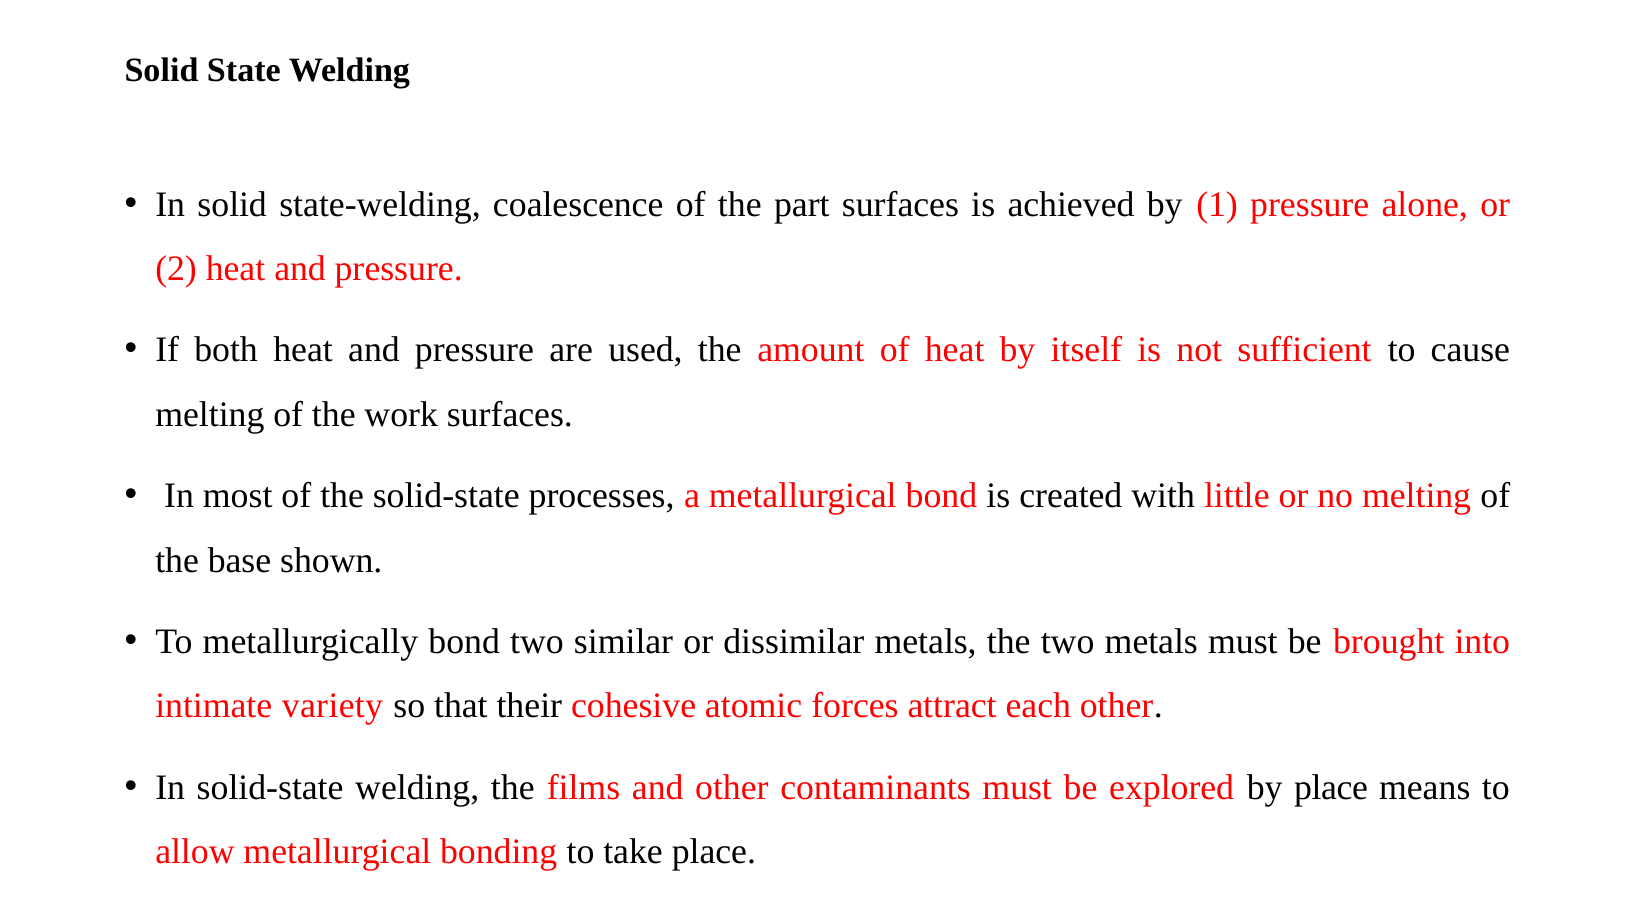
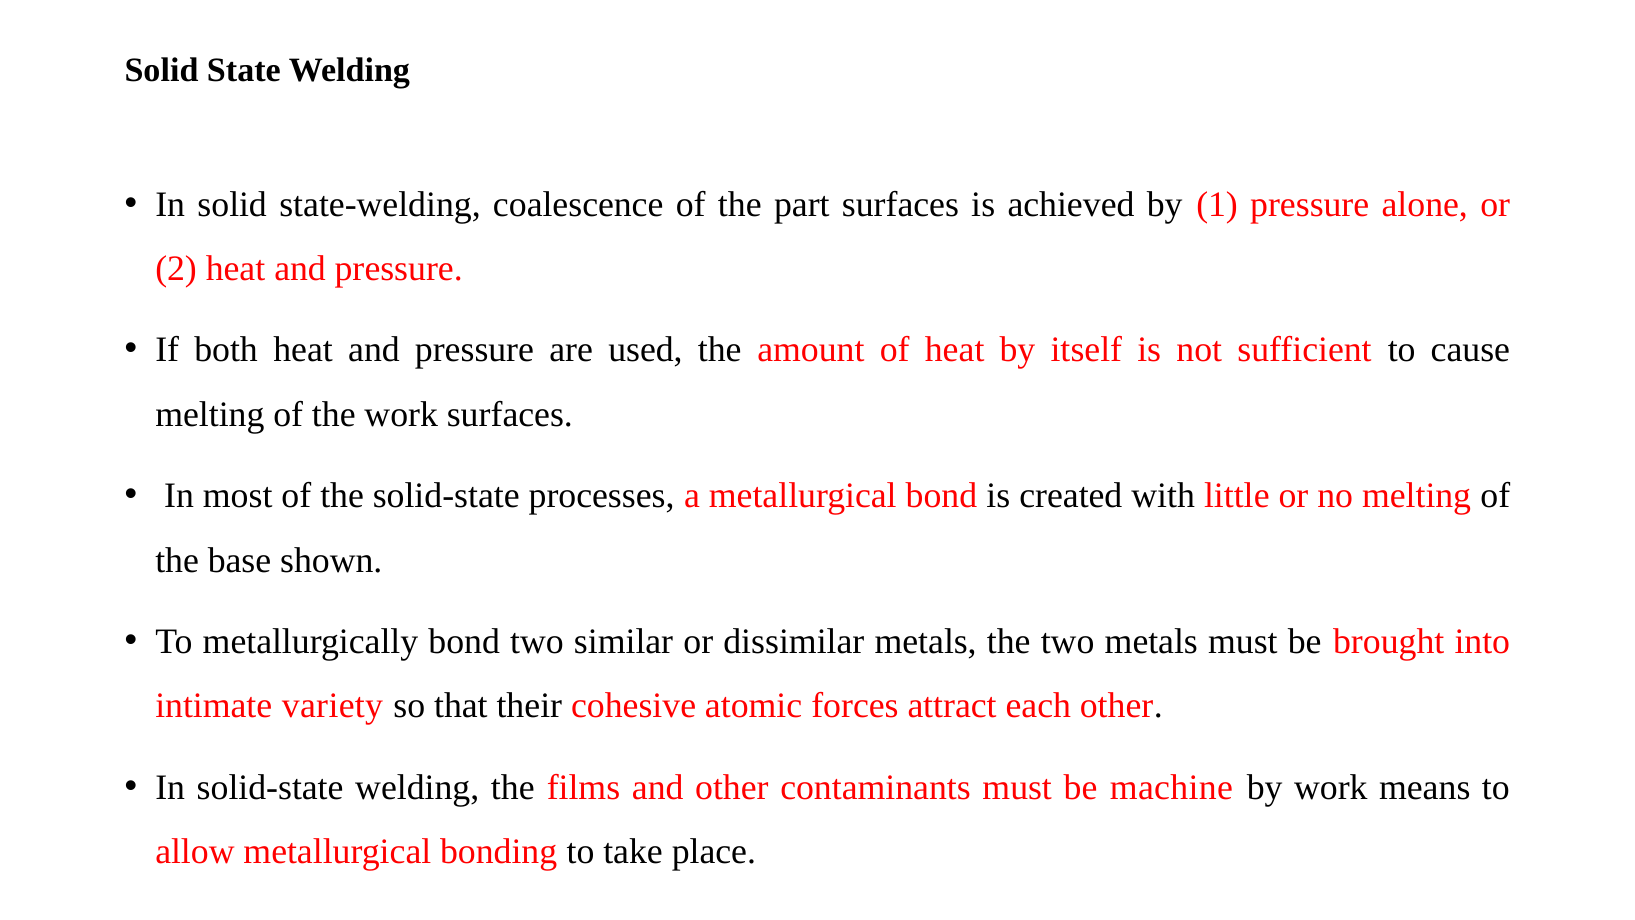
explored: explored -> machine
by place: place -> work
